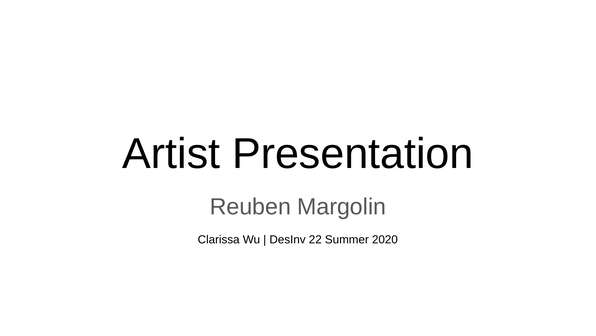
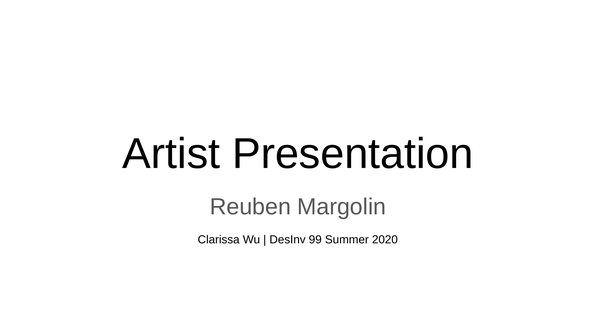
22: 22 -> 99
